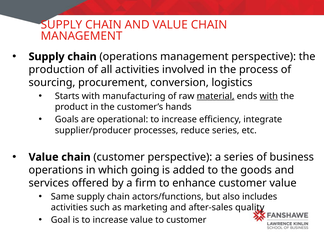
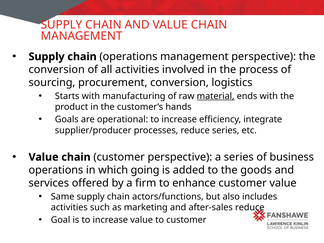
production at (57, 70): production -> conversion
with at (269, 96) underline: present -> none
after-sales quality: quality -> reduce
